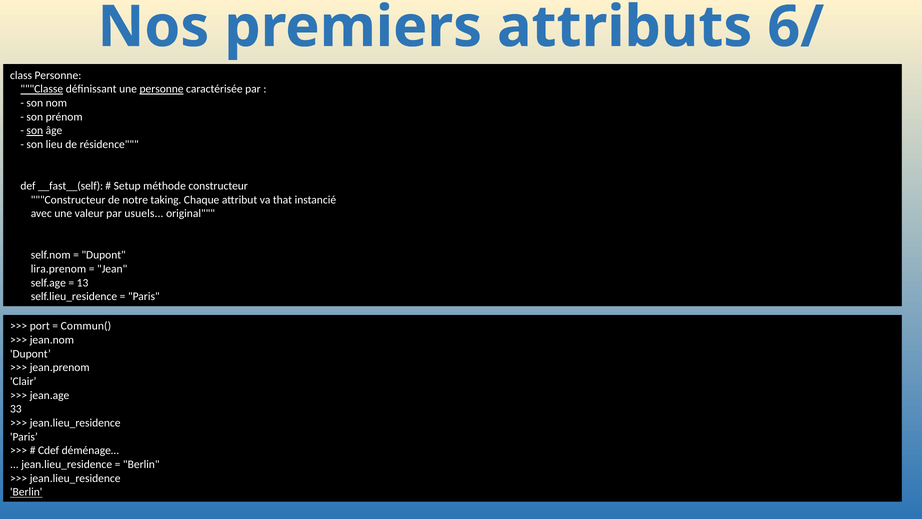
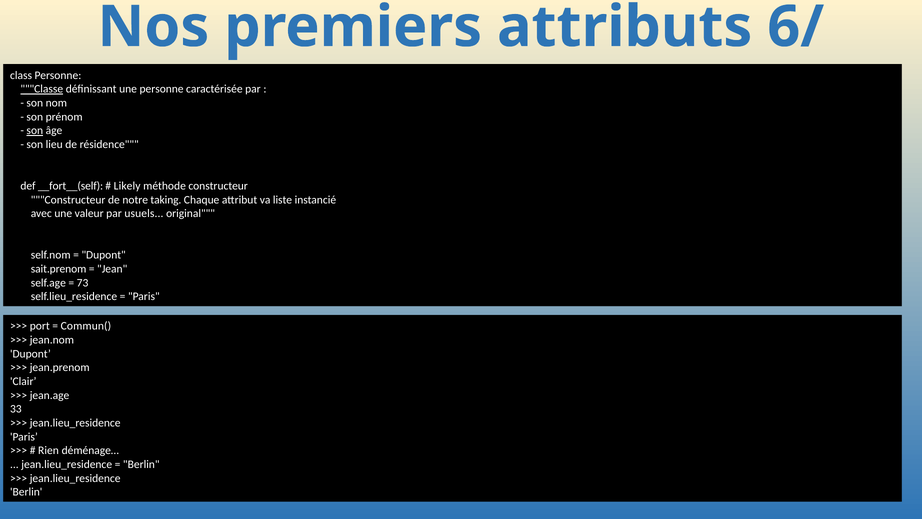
personne at (162, 89) underline: present -> none
__fast__(self: __fast__(self -> __fort__(self
Setup: Setup -> Likely
that: that -> liste
lira.prenom: lira.prenom -> sait.prenom
13: 13 -> 73
Cdef: Cdef -> Rien
Berlin at (26, 492) underline: present -> none
